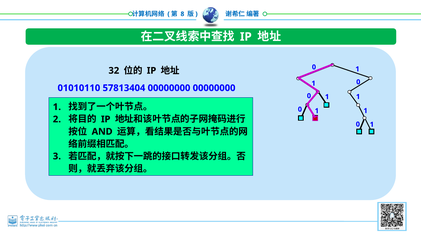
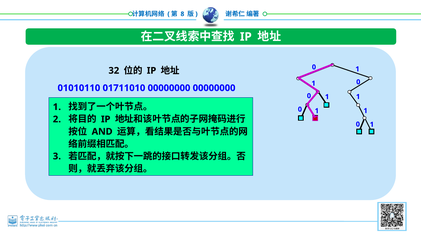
57813404: 57813404 -> 01711010
